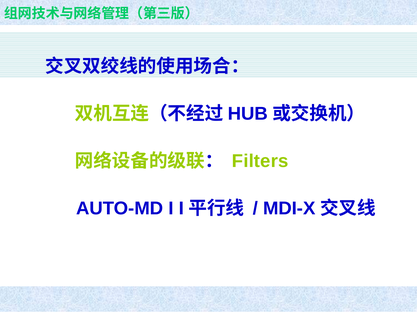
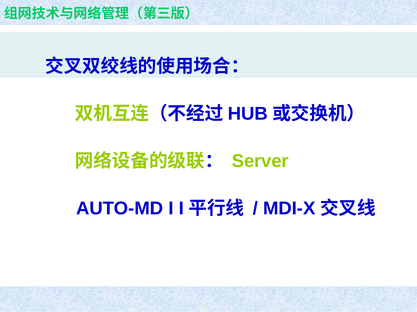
Filters: Filters -> Server
